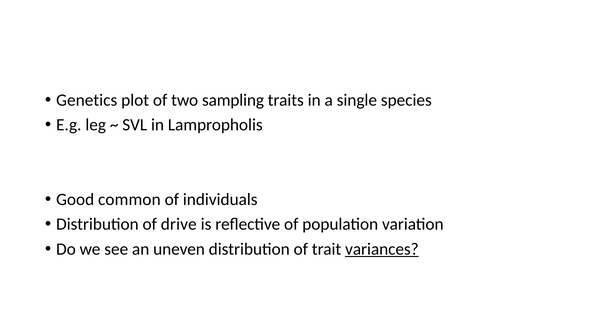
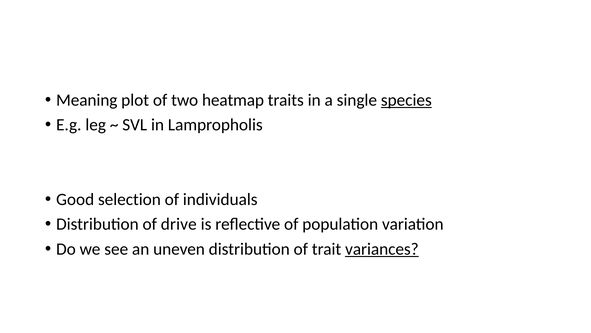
Genetics: Genetics -> Meaning
sampling: sampling -> heatmap
species underline: none -> present
common: common -> selection
